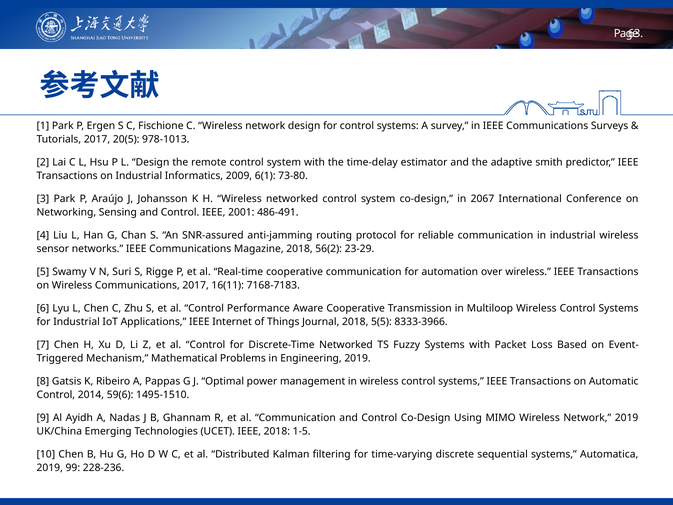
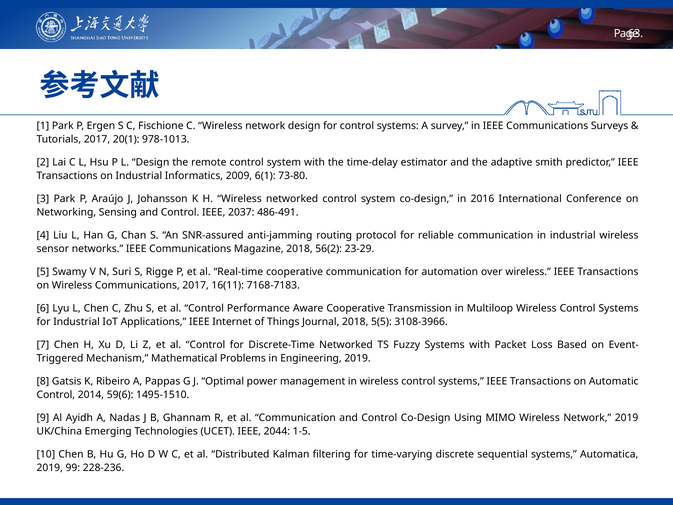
20(5: 20(5 -> 20(1
2067: 2067 -> 2016
2001: 2001 -> 2037
8333-3966: 8333-3966 -> 3108-3966
IEEE 2018: 2018 -> 2044
